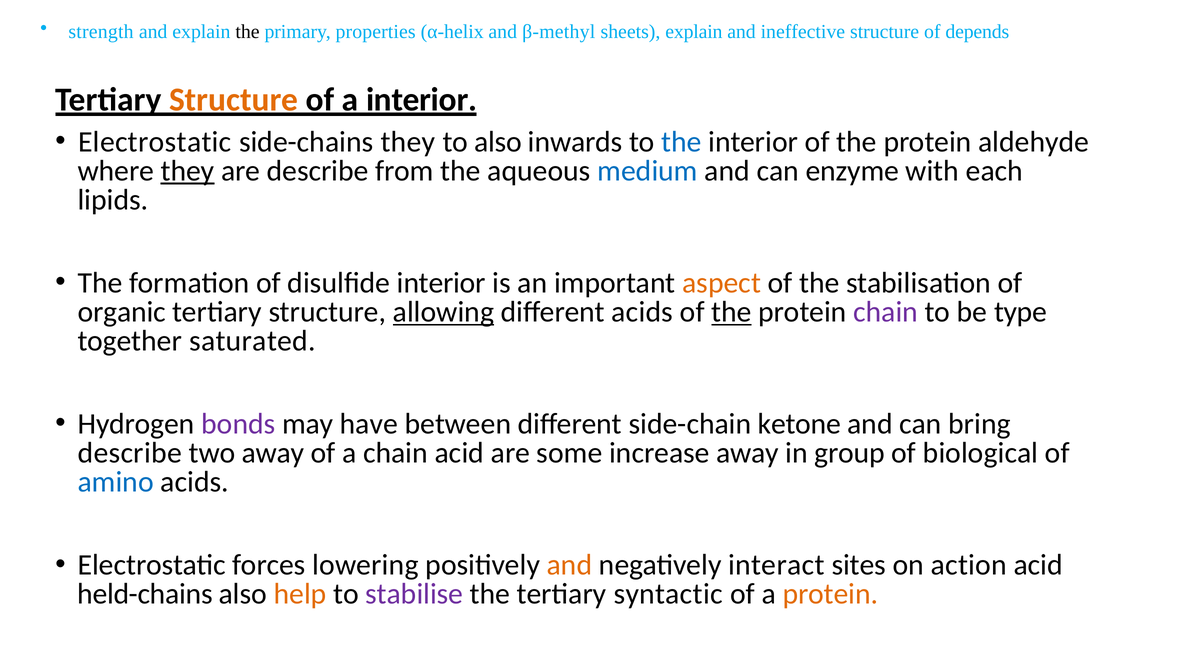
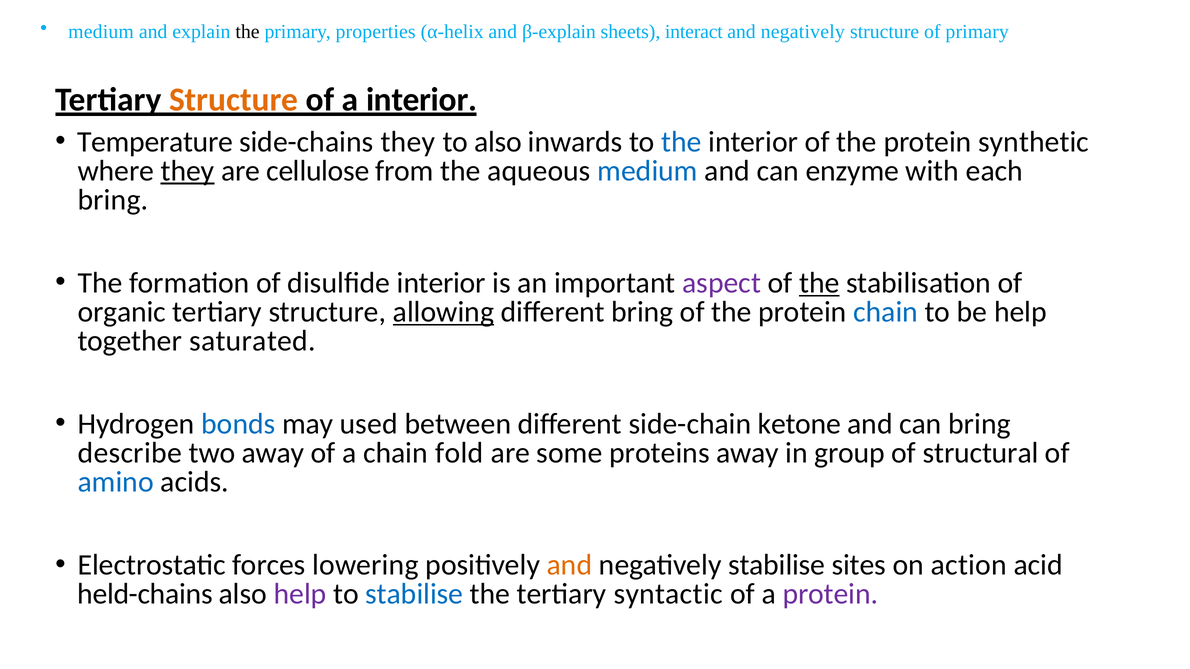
strength at (101, 32): strength -> medium
β-methyl: β-methyl -> β-explain
sheets explain: explain -> interact
ineffective at (803, 32): ineffective -> negatively
of depends: depends -> primary
Electrostatic at (155, 142): Electrostatic -> Temperature
aldehyde: aldehyde -> synthetic
are describe: describe -> cellulose
lipids at (113, 200): lipids -> bring
aspect colour: orange -> purple
the at (819, 283) underline: none -> present
different acids: acids -> bring
the at (732, 312) underline: present -> none
chain at (886, 312) colour: purple -> blue
be type: type -> help
bonds colour: purple -> blue
have: have -> used
chain acid: acid -> fold
increase: increase -> proteins
biological: biological -> structural
negatively interact: interact -> stabilise
help at (300, 594) colour: orange -> purple
stabilise at (414, 594) colour: purple -> blue
protein at (830, 594) colour: orange -> purple
